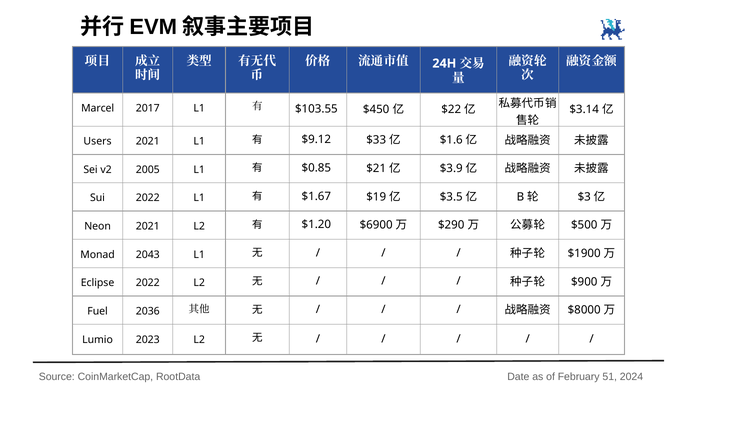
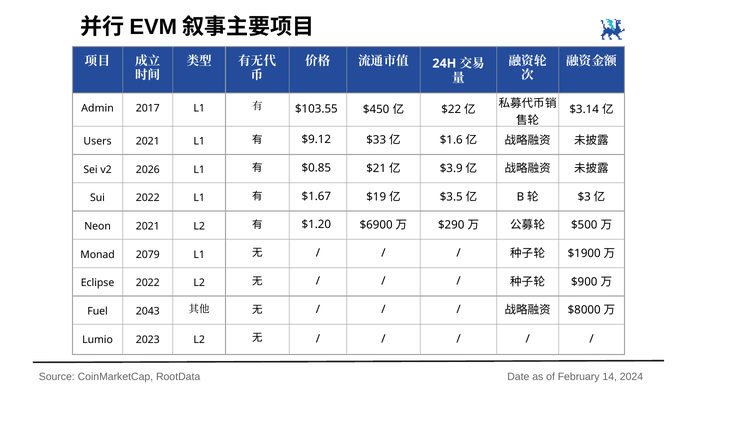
Marcel: Marcel -> Admin
2005: 2005 -> 2026
2043: 2043 -> 2079
2036: 2036 -> 2043
51: 51 -> 14
